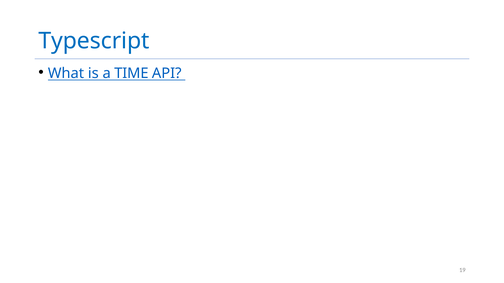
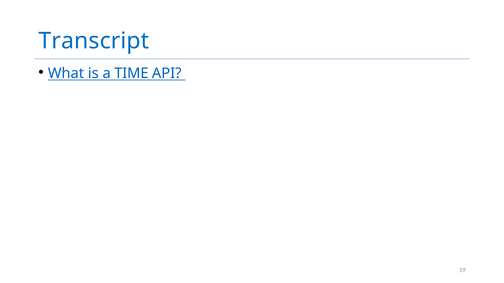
Typescript: Typescript -> Transcript
